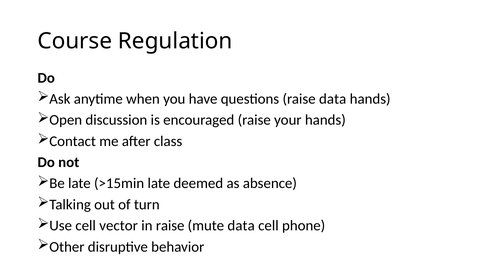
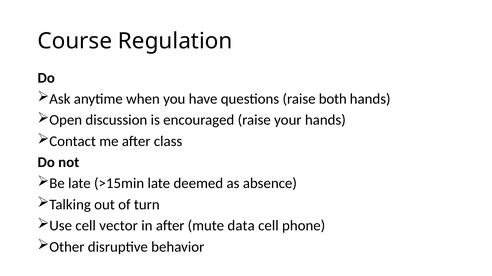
raise data: data -> both
in raise: raise -> after
